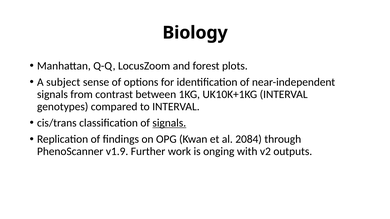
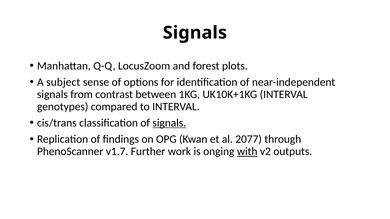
Biology at (195, 33): Biology -> Signals
2084: 2084 -> 2077
v1.9: v1.9 -> v1.7
with underline: none -> present
